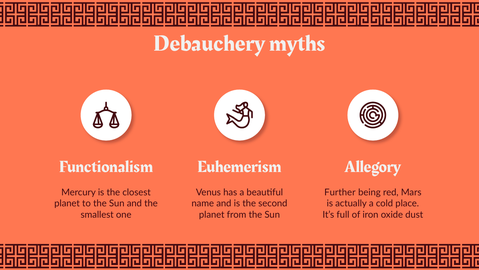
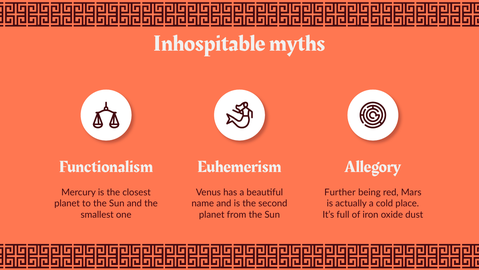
Debauchery: Debauchery -> Inhospitable
